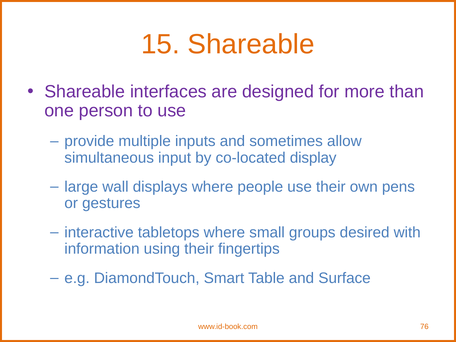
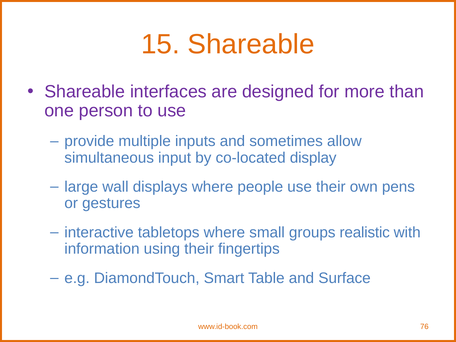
desired: desired -> realistic
